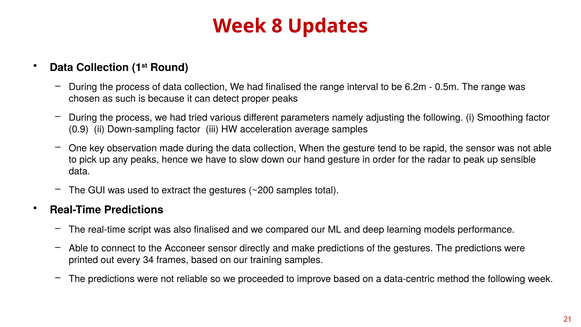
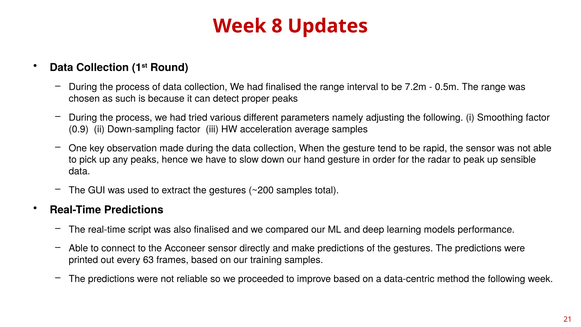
6.2m: 6.2m -> 7.2m
34: 34 -> 63
